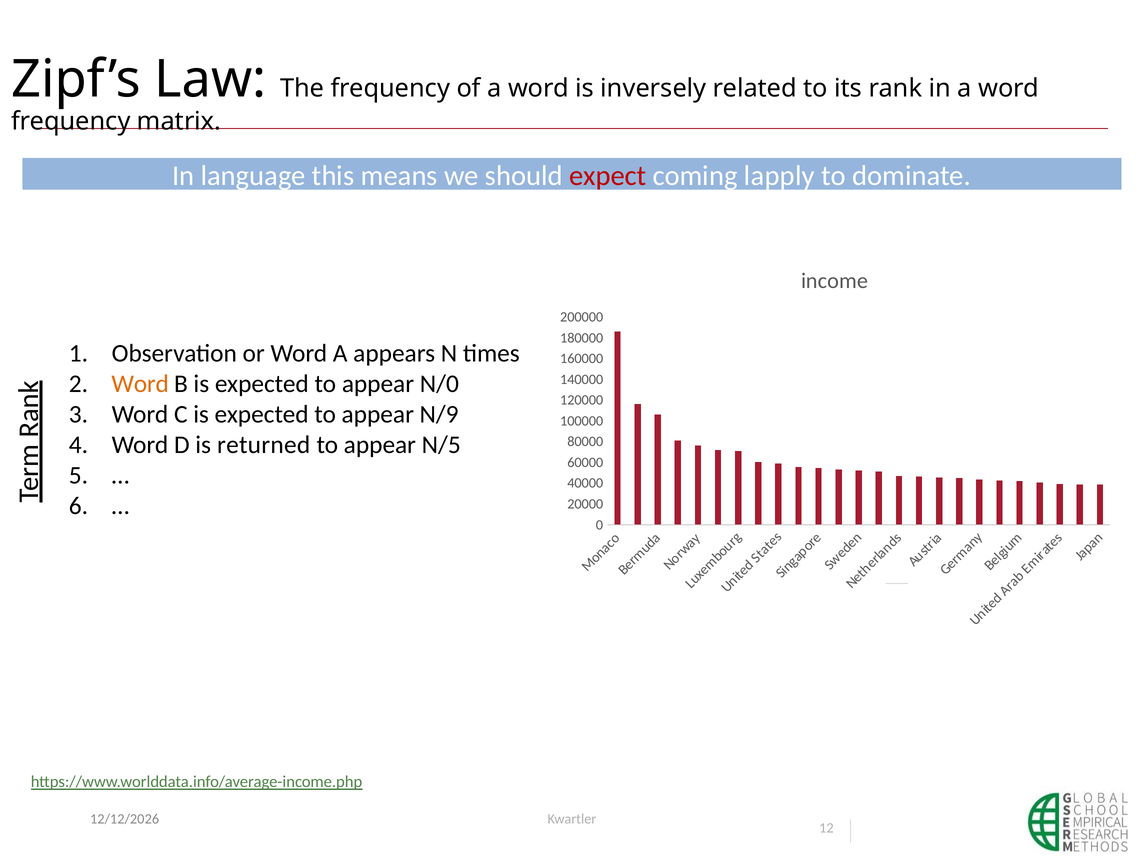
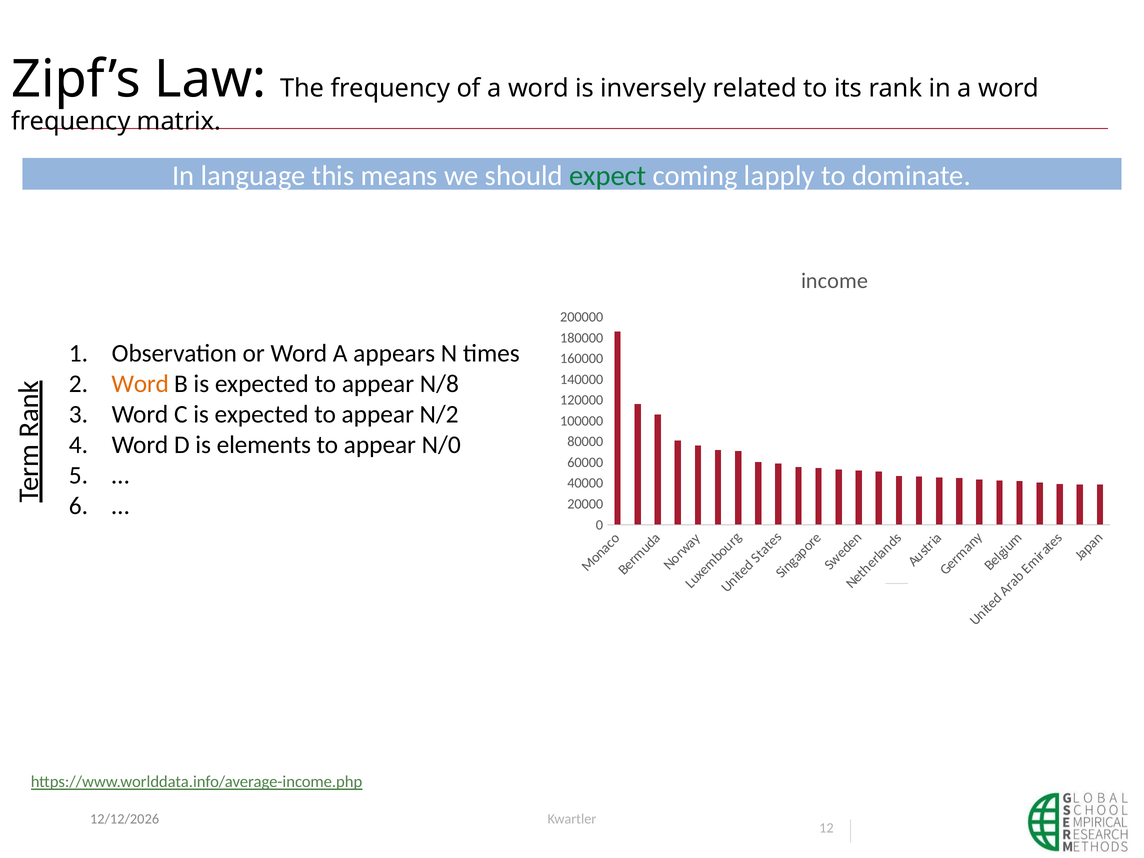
expect colour: red -> green
N/0: N/0 -> N/8
N/9: N/9 -> N/2
returned: returned -> elements
N/5: N/5 -> N/0
